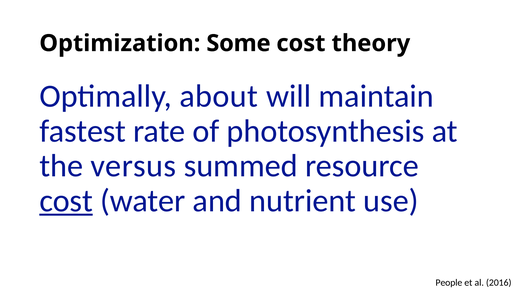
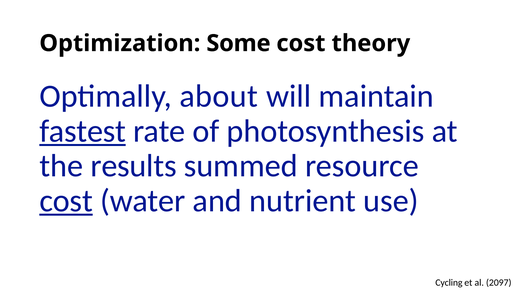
fastest underline: none -> present
versus: versus -> results
People: People -> Cycling
2016: 2016 -> 2097
